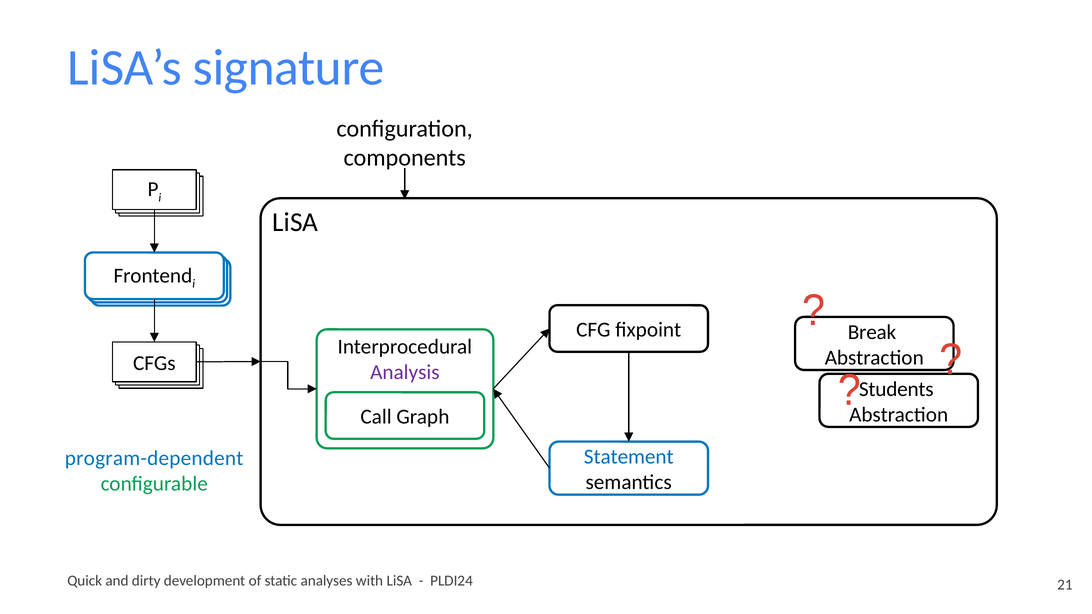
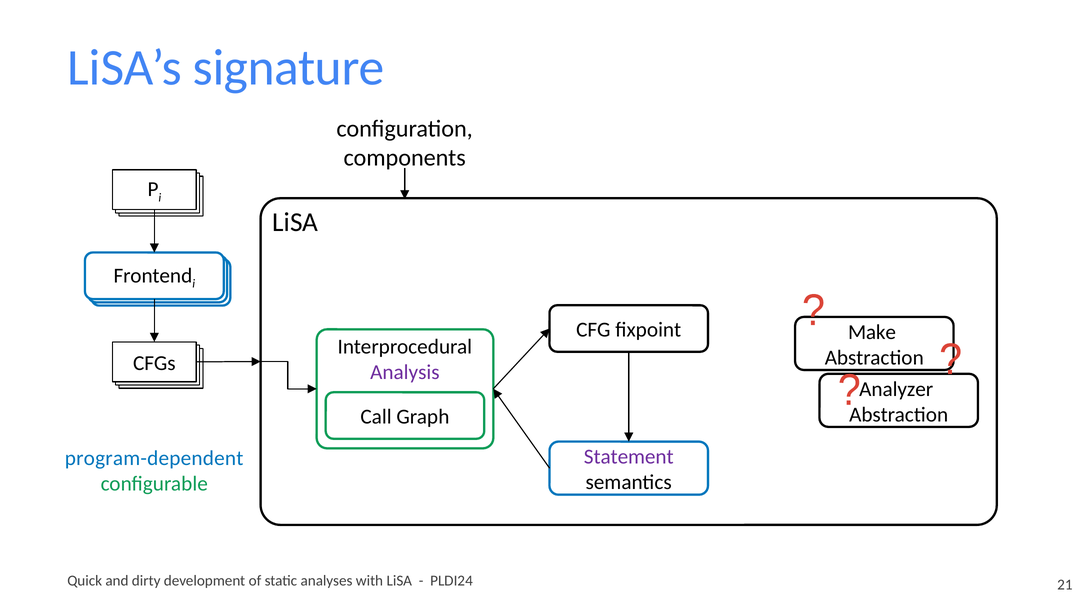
Break: Break -> Make
Students: Students -> Analyzer
Statement colour: blue -> purple
